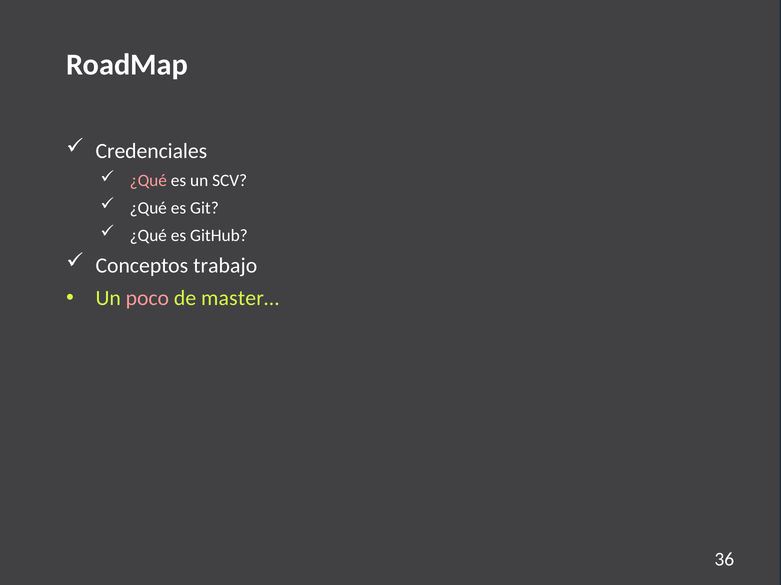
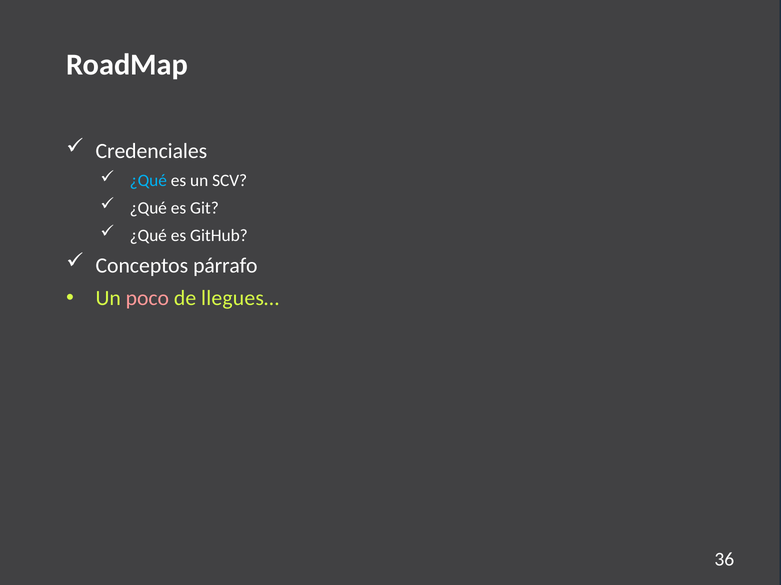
¿Qué at (148, 181) colour: pink -> light blue
trabajo: trabajo -> párrafo
master…: master… -> llegues…
